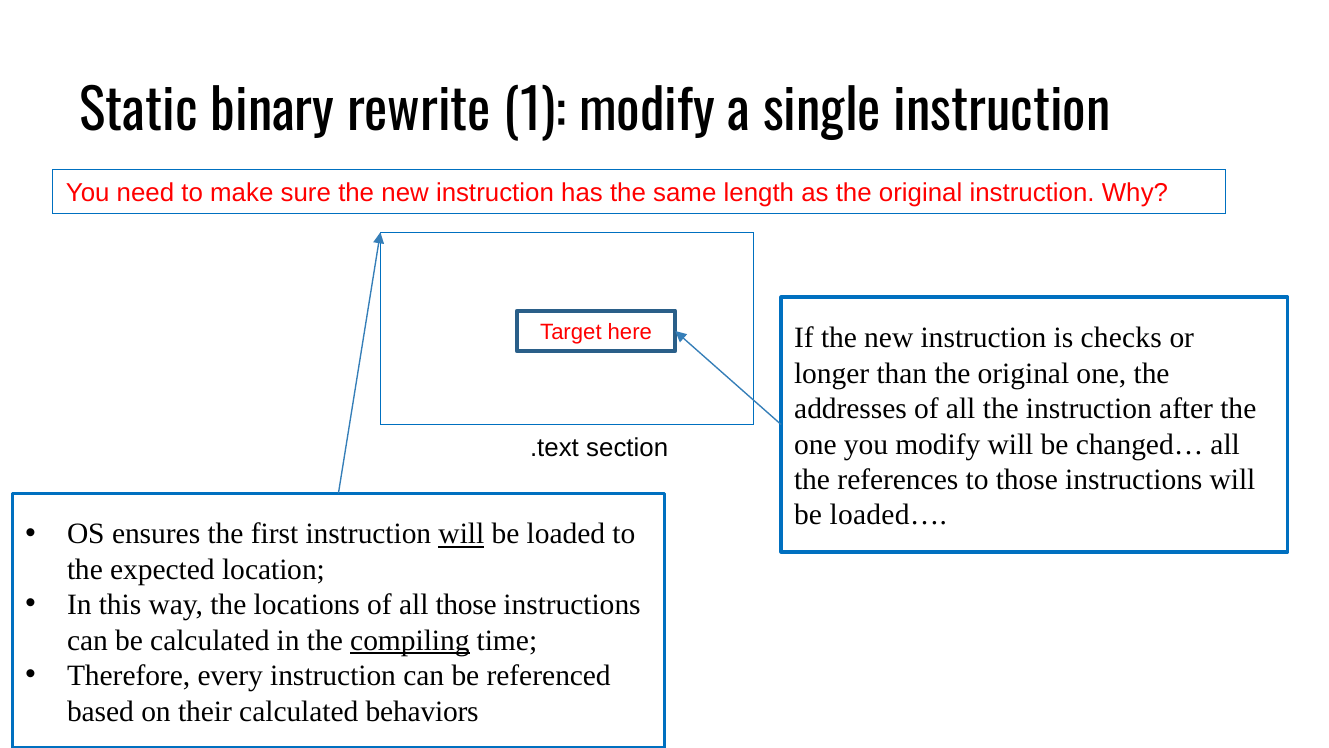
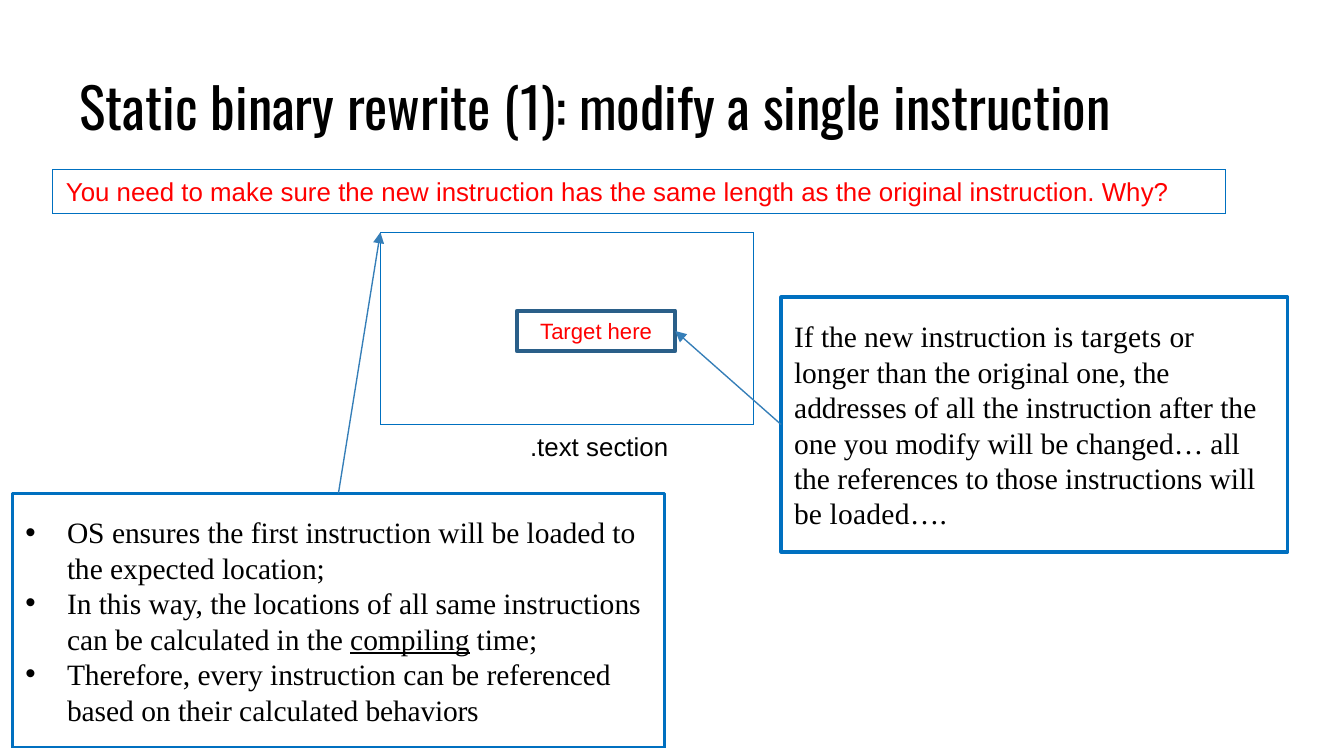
checks: checks -> targets
will at (461, 534) underline: present -> none
all those: those -> same
